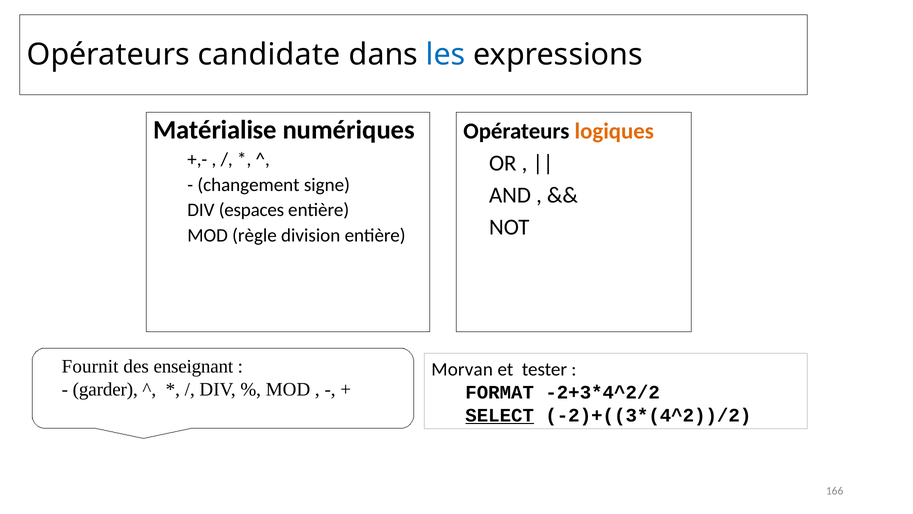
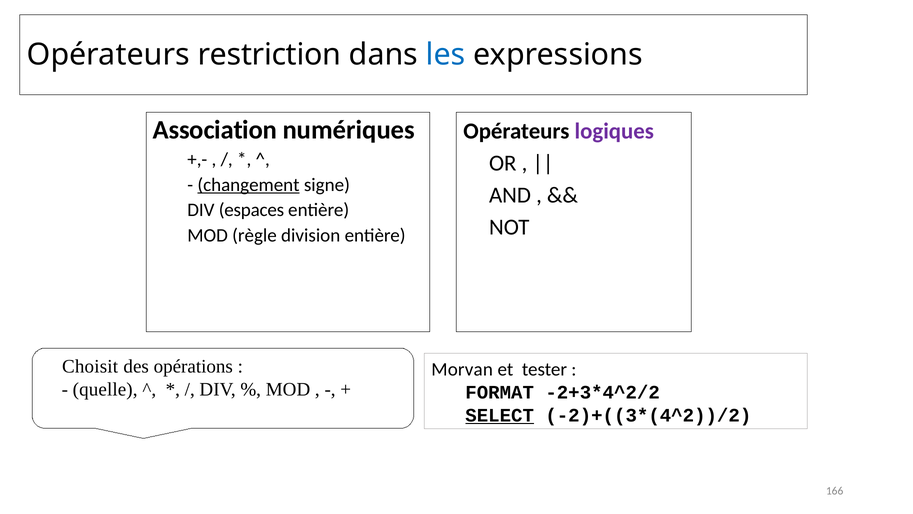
candidate: candidate -> restriction
Matérialise: Matérialise -> Association
logiques colour: orange -> purple
changement underline: none -> present
Fournit: Fournit -> Choisit
enseignant: enseignant -> opérations
garder: garder -> quelle
